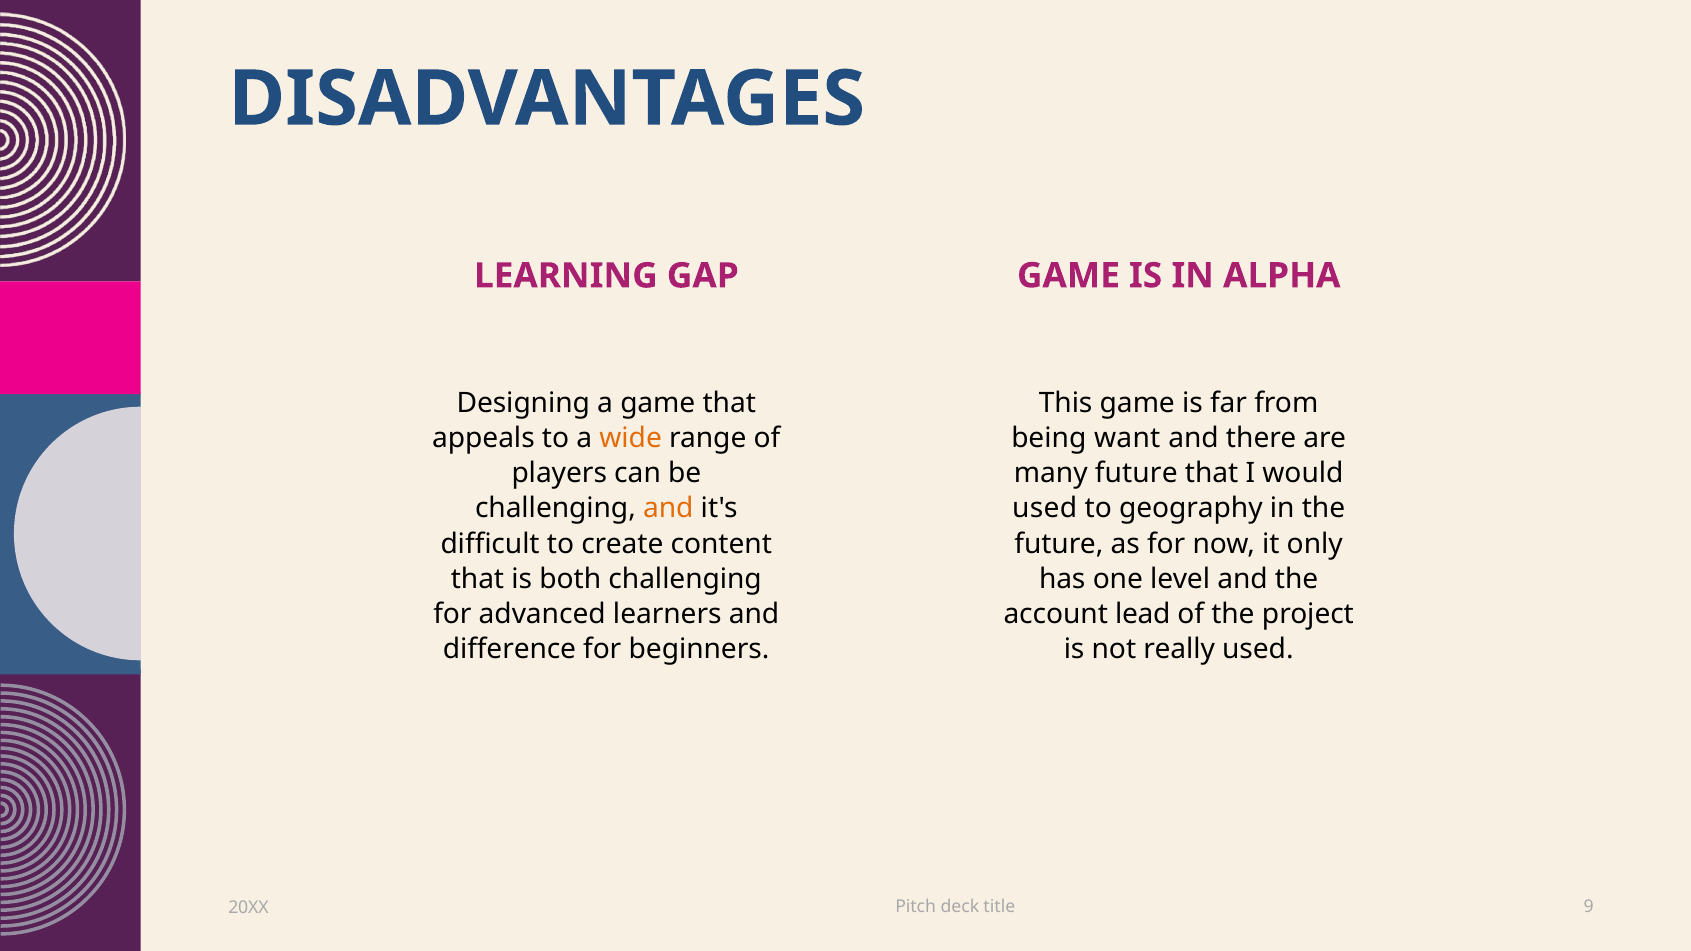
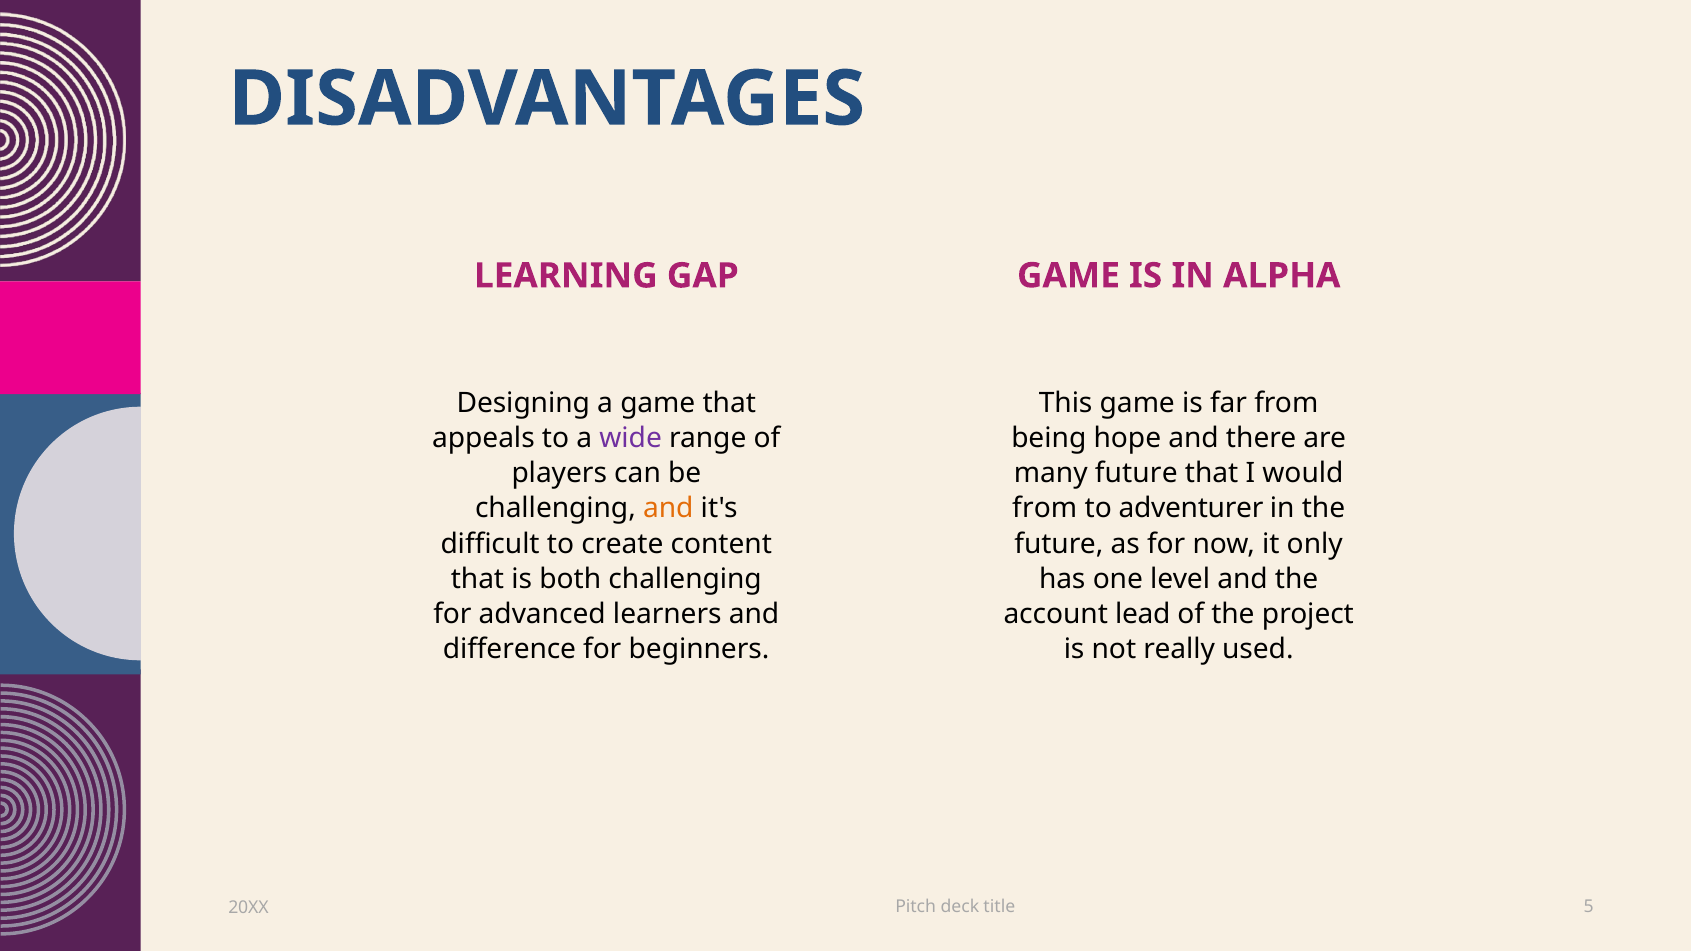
wide colour: orange -> purple
want: want -> hope
used at (1045, 509): used -> from
geography: geography -> adventurer
9: 9 -> 5
